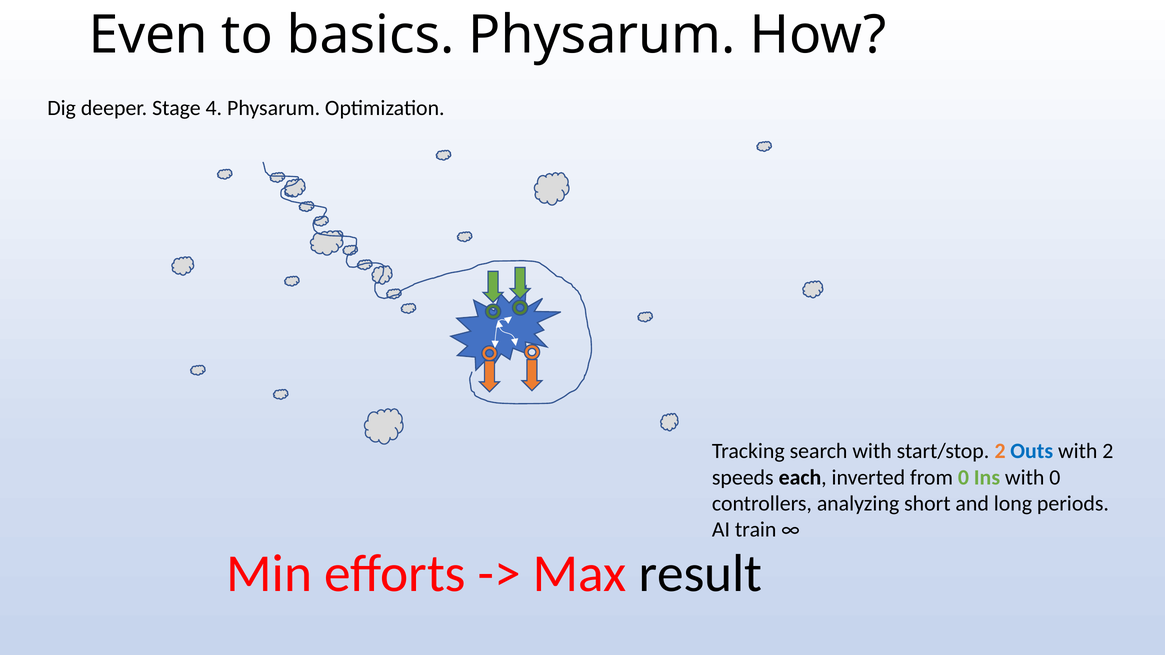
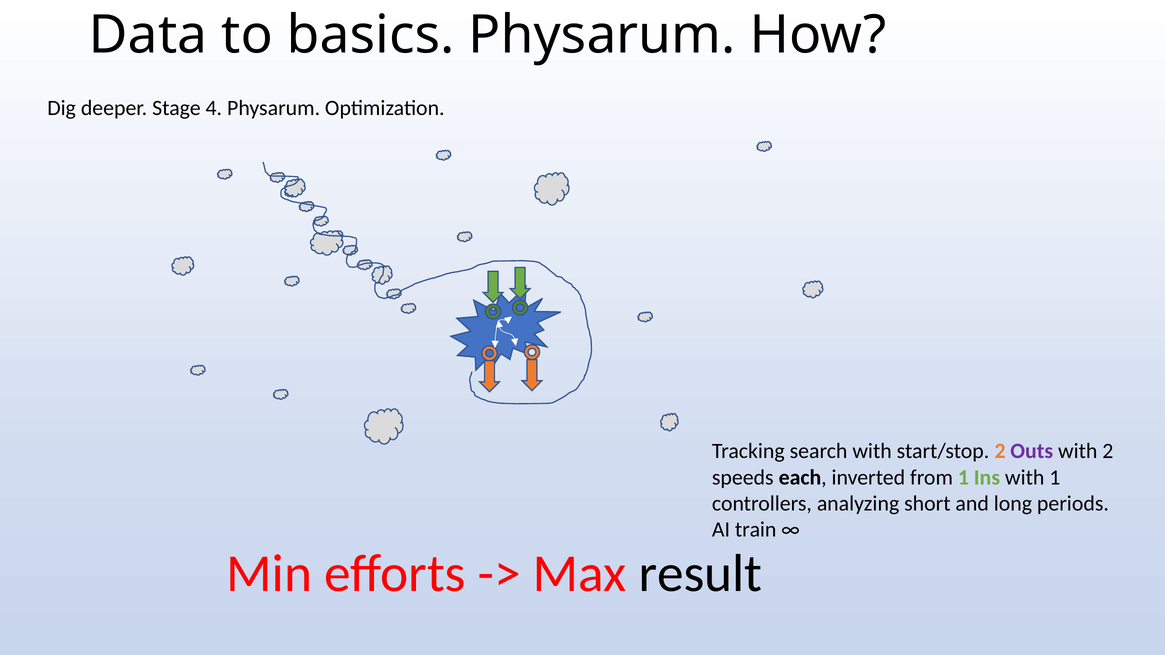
Even: Even -> Data
Outs colour: blue -> purple
from 0: 0 -> 1
with 0: 0 -> 1
